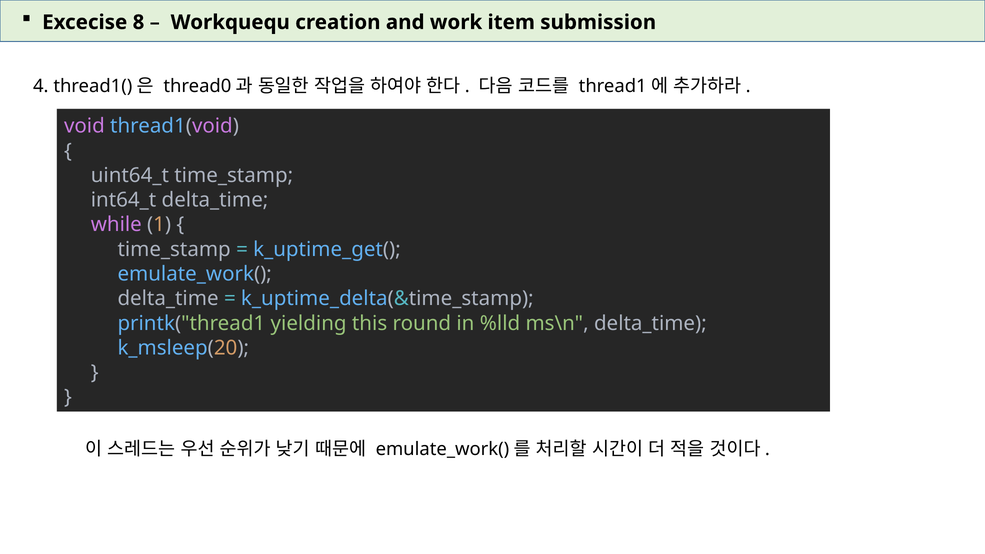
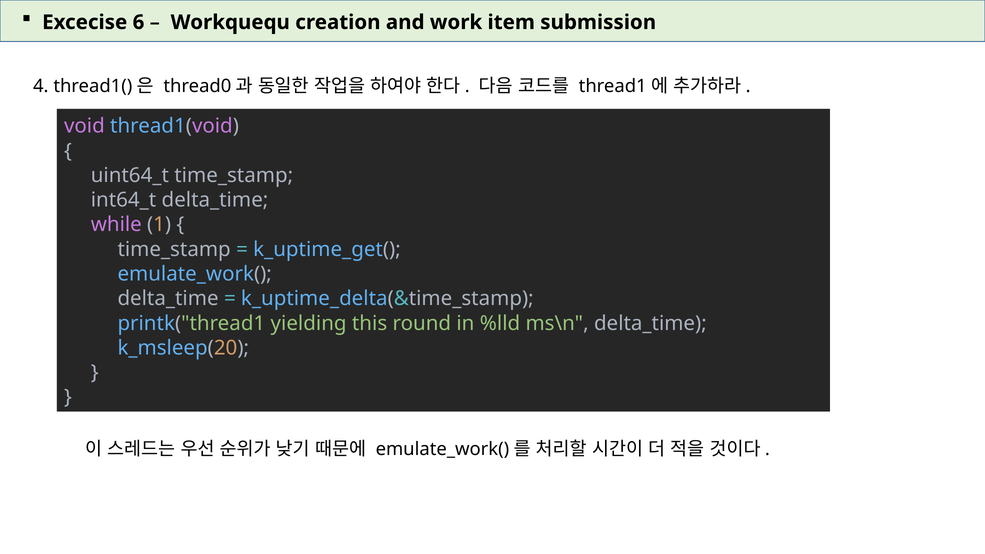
8: 8 -> 6
